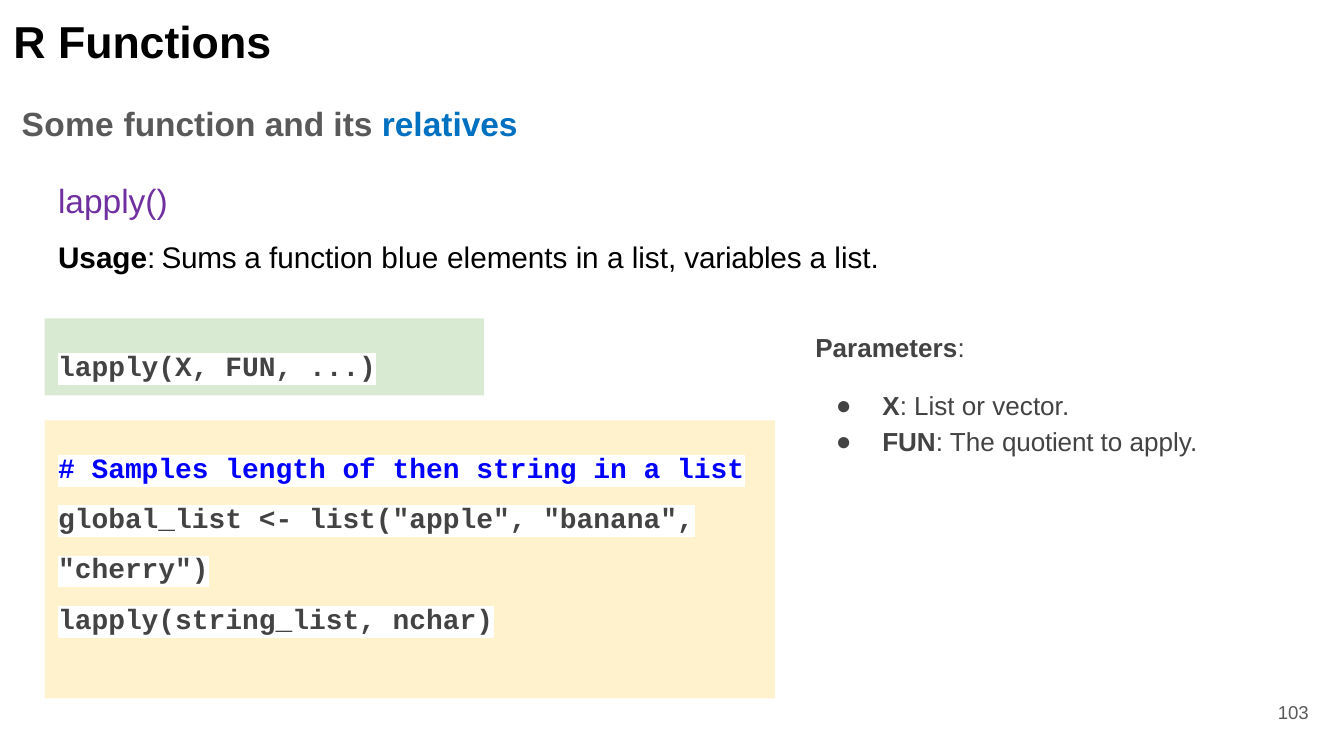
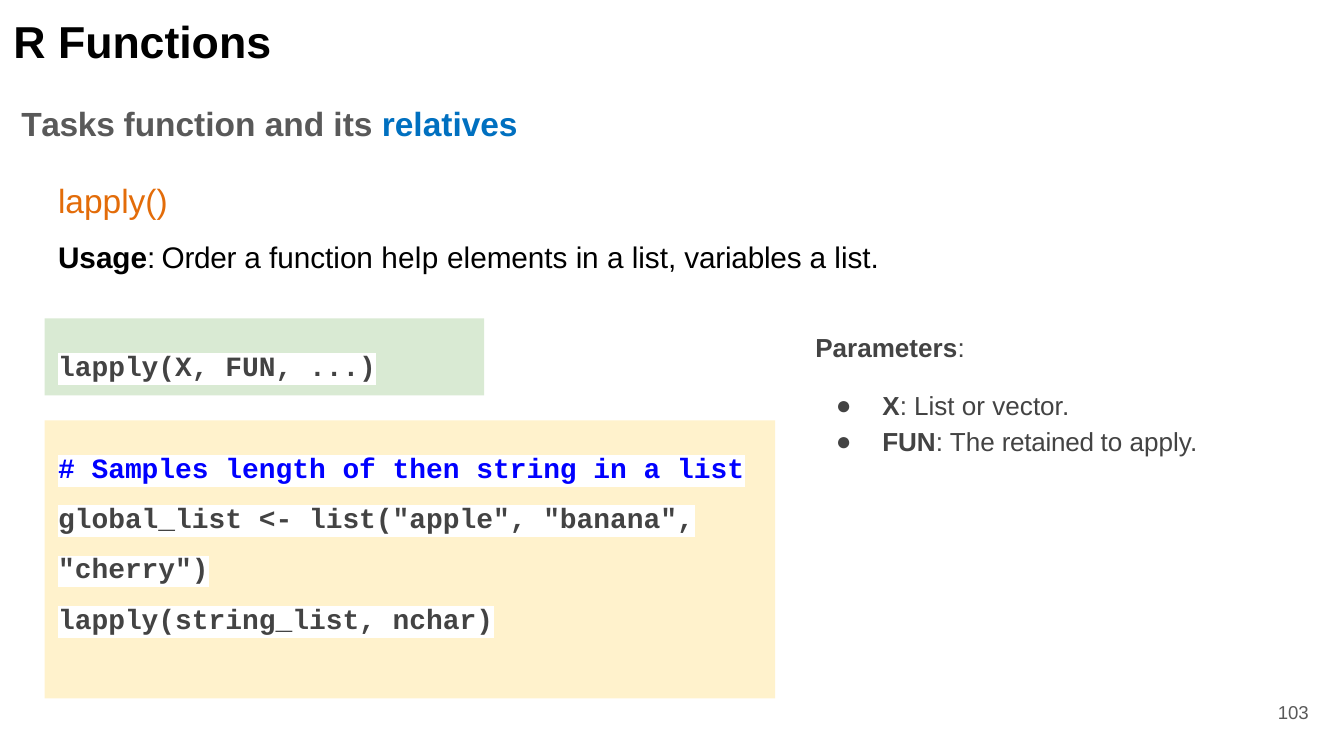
Some: Some -> Tasks
lapply( colour: purple -> orange
Sums: Sums -> Order
blue: blue -> help
quotient: quotient -> retained
